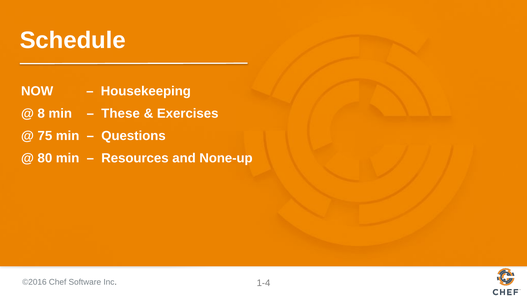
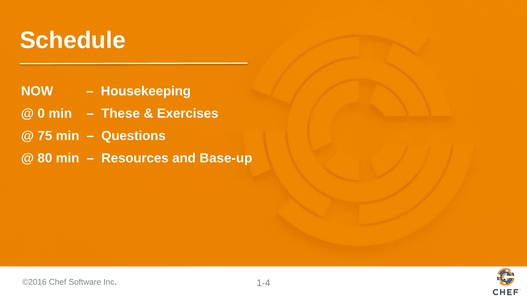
8: 8 -> 0
None-up: None-up -> Base-up
